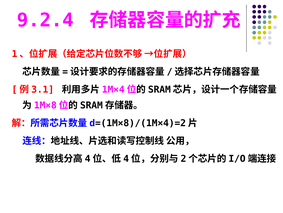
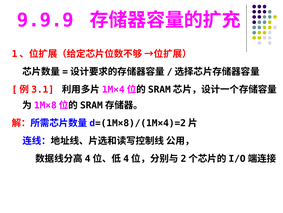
9.2.4: 9.2.4 -> 9.9.9
